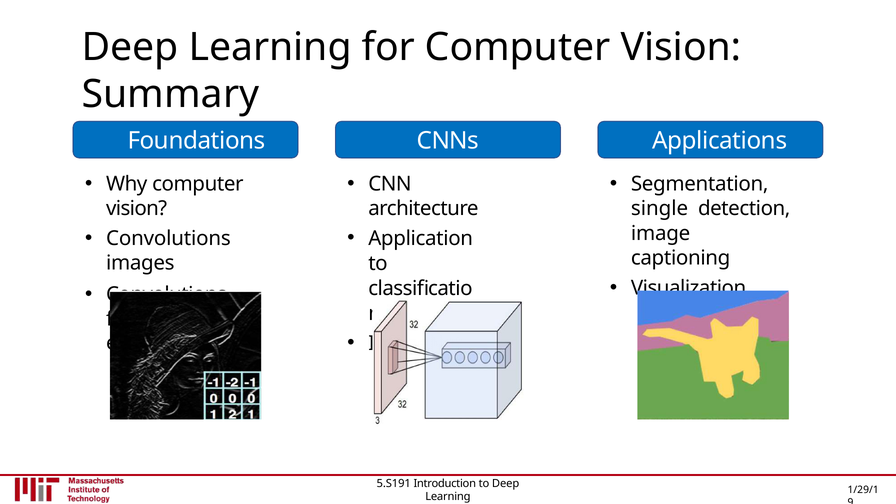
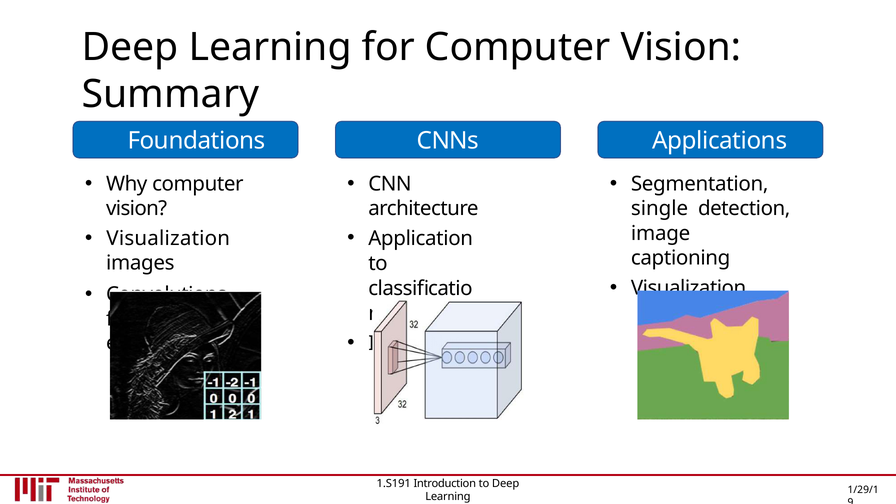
Convolutions at (168, 238): Convolutions -> Visualization
5.S191: 5.S191 -> 1.S191
